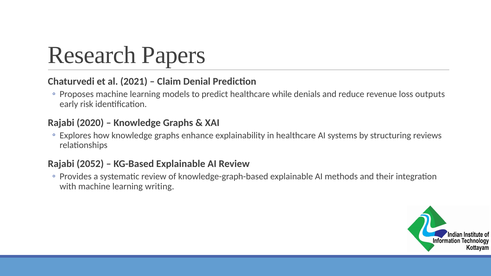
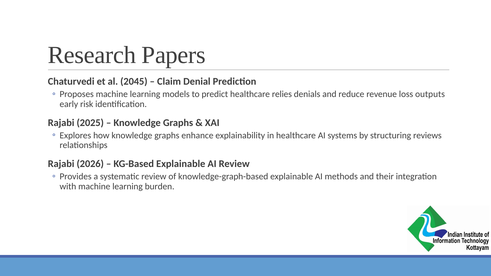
2021: 2021 -> 2045
while: while -> relies
2020: 2020 -> 2025
2052: 2052 -> 2026
writing: writing -> burden
